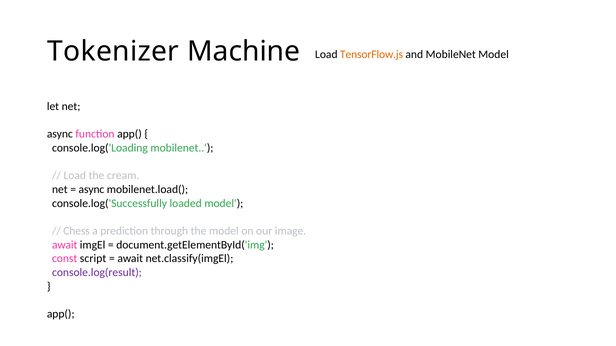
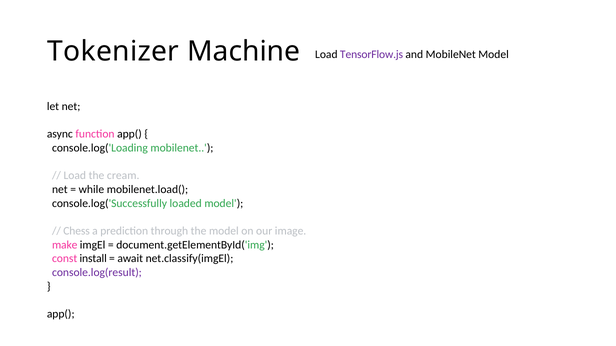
TensorFlow.js colour: orange -> purple
async at (91, 190): async -> while
await at (65, 245): await -> make
script: script -> install
